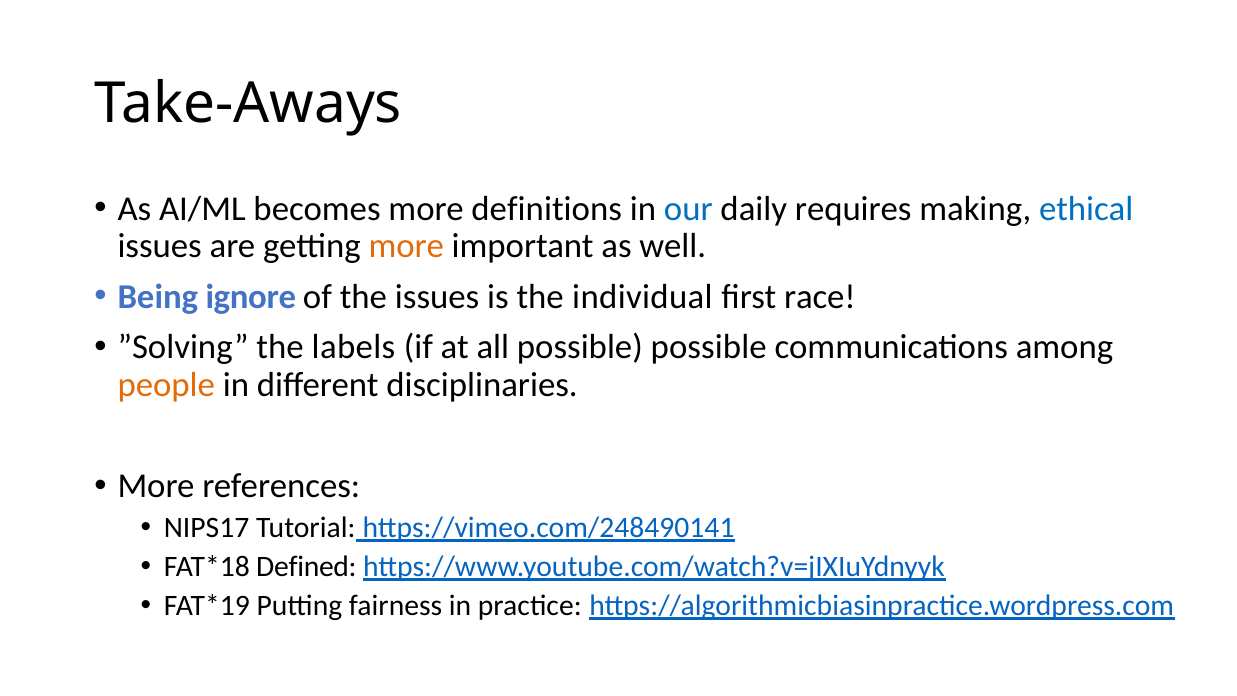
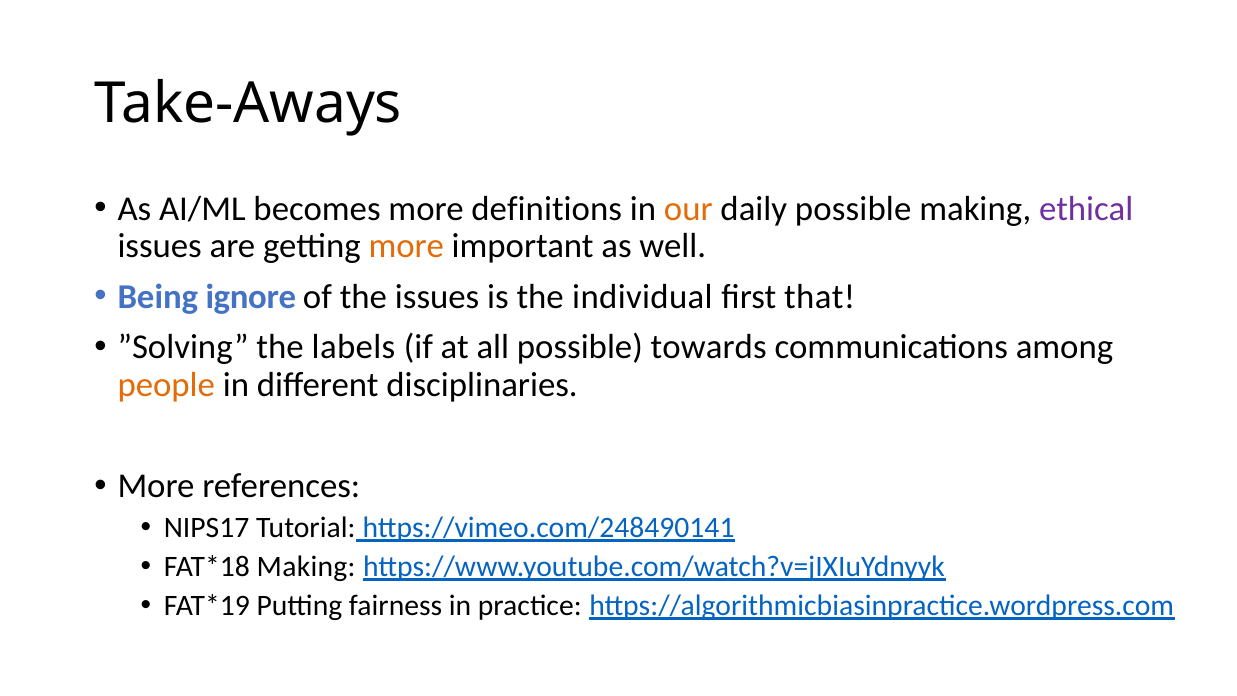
our colour: blue -> orange
daily requires: requires -> possible
ethical colour: blue -> purple
race: race -> that
possible possible: possible -> towards
Defined at (306, 567): Defined -> Making
